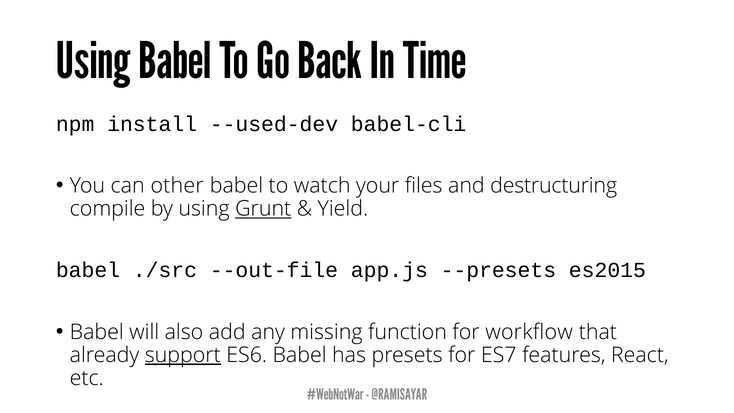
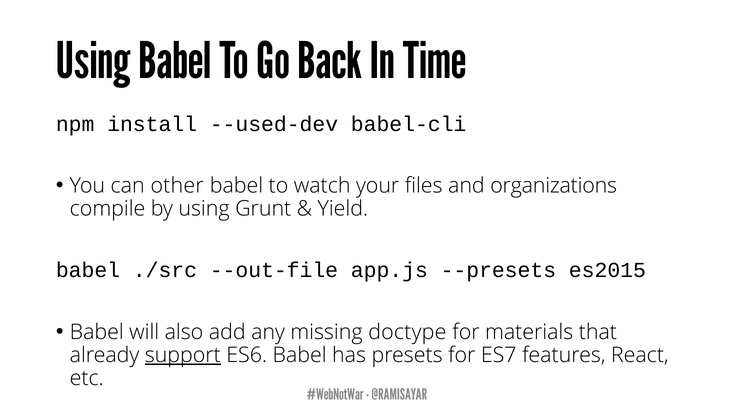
destructuring: destructuring -> organizations
Grunt underline: present -> none
function: function -> doctype
workflow: workflow -> materials
